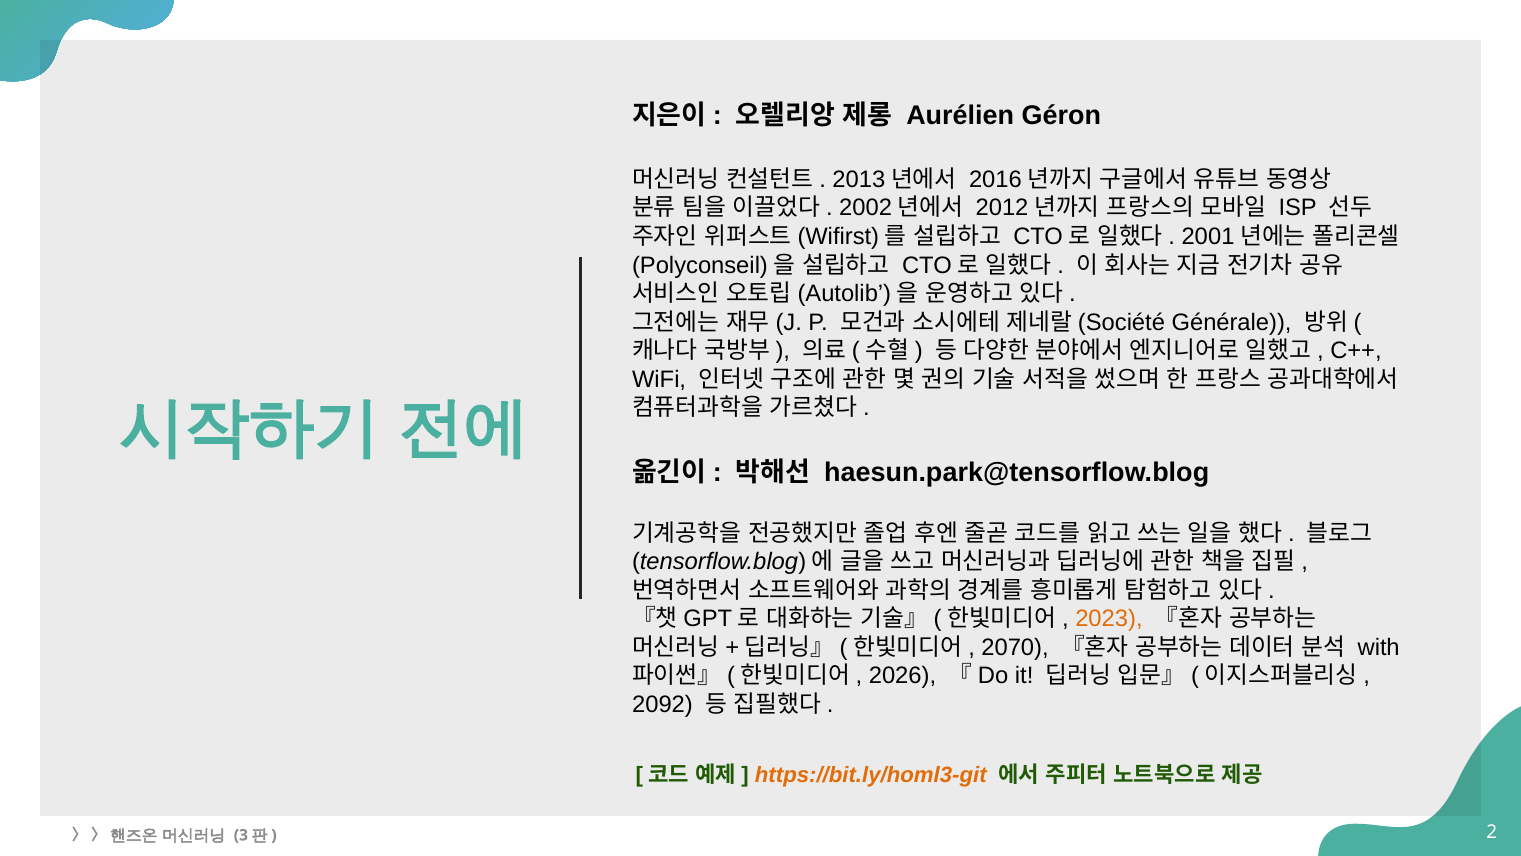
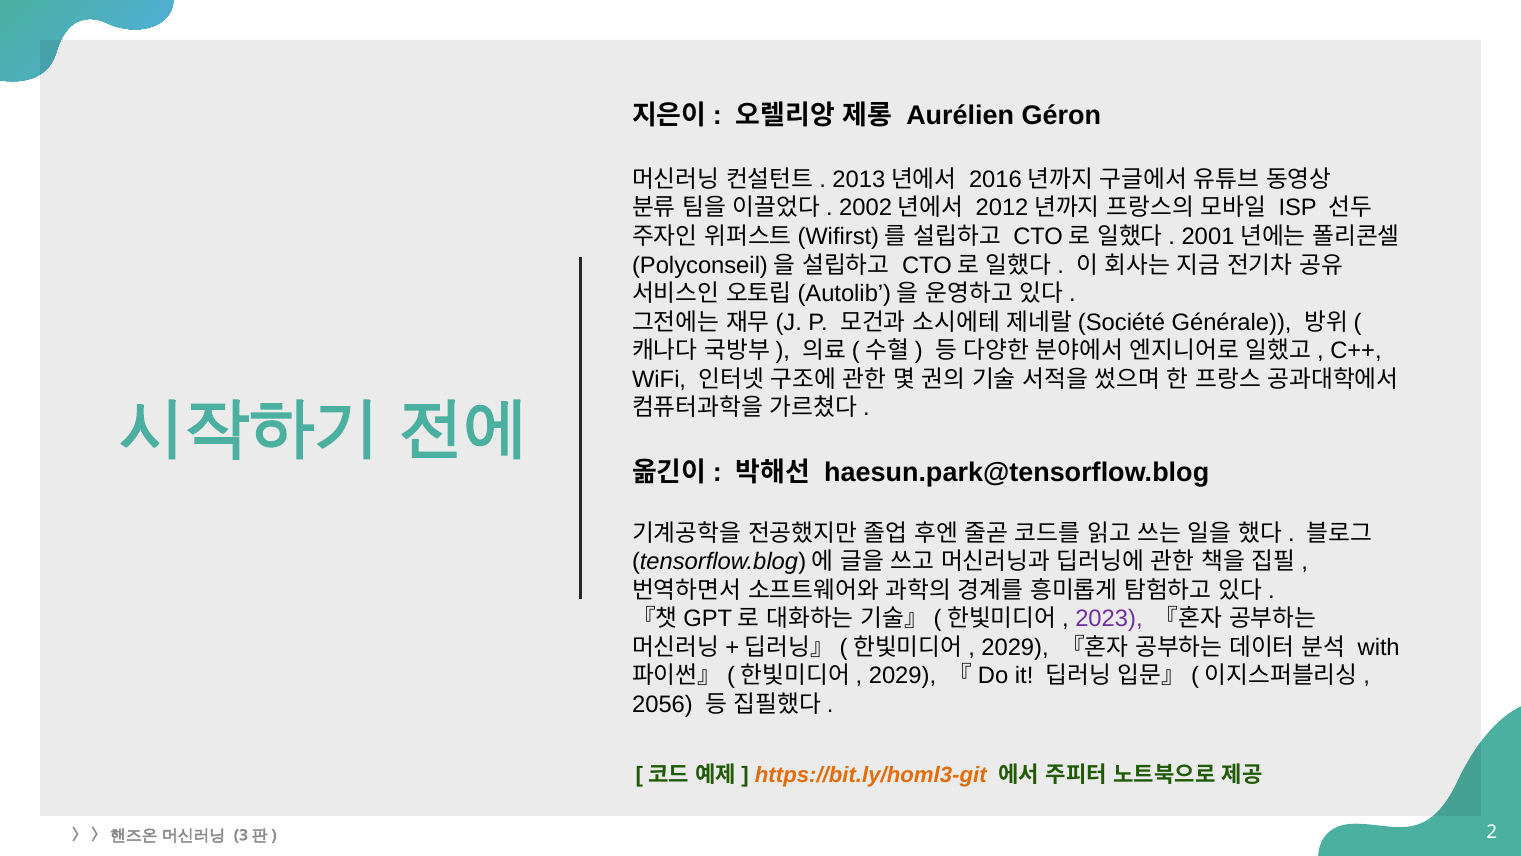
2023 colour: orange -> purple
2070 at (1015, 647): 2070 -> 2029
2026 at (902, 676): 2026 -> 2029
2092: 2092 -> 2056
